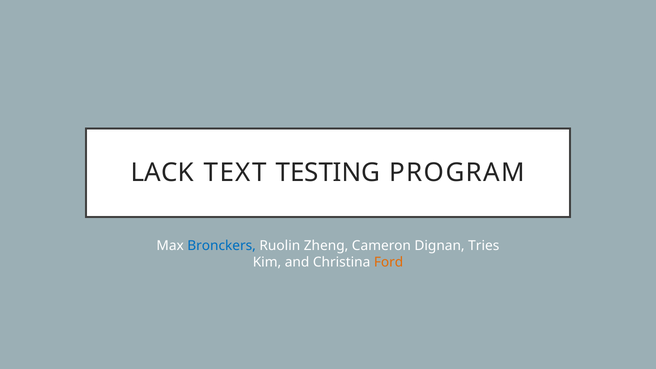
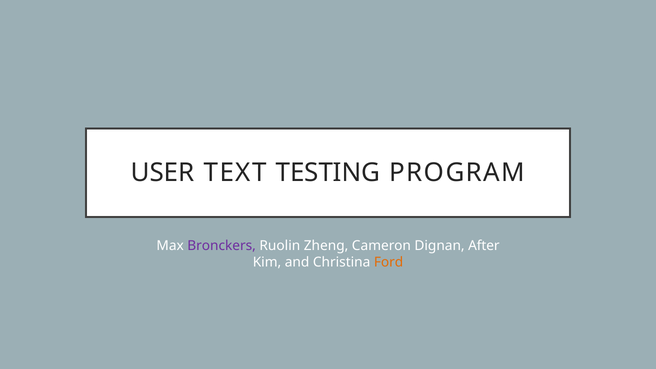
LACK: LACK -> USER
Bronckers colour: blue -> purple
Tries: Tries -> After
